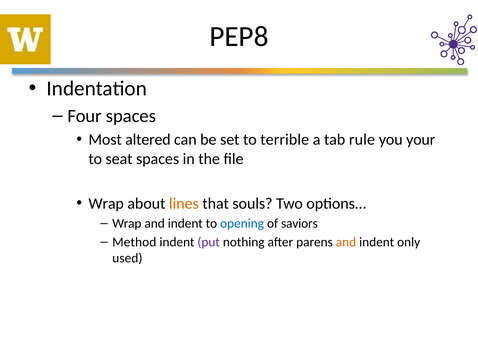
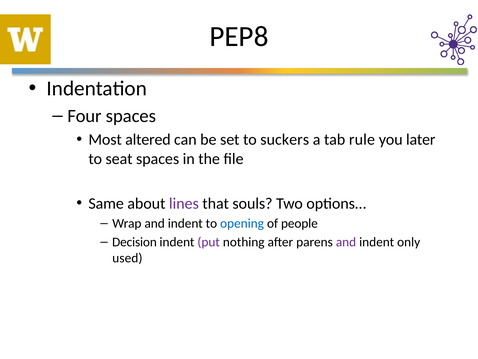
terrible: terrible -> suckers
your: your -> later
Wrap at (106, 203): Wrap -> Same
lines colour: orange -> purple
saviors: saviors -> people
Method: Method -> Decision
and at (346, 242) colour: orange -> purple
